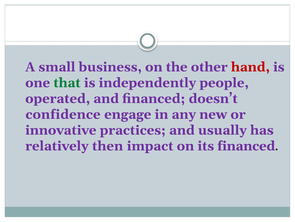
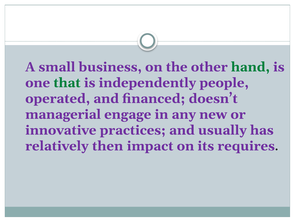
hand colour: red -> green
confidence: confidence -> managerial
its financed: financed -> requires
